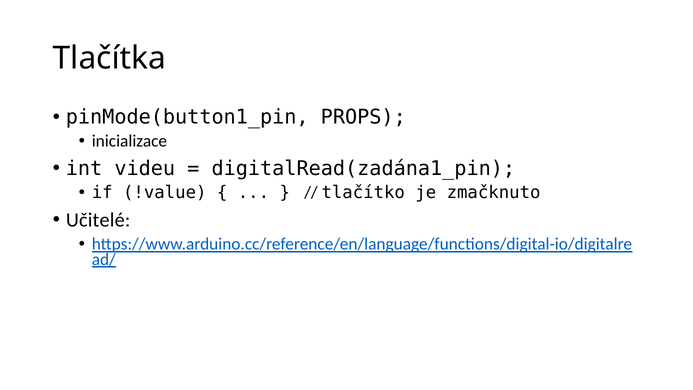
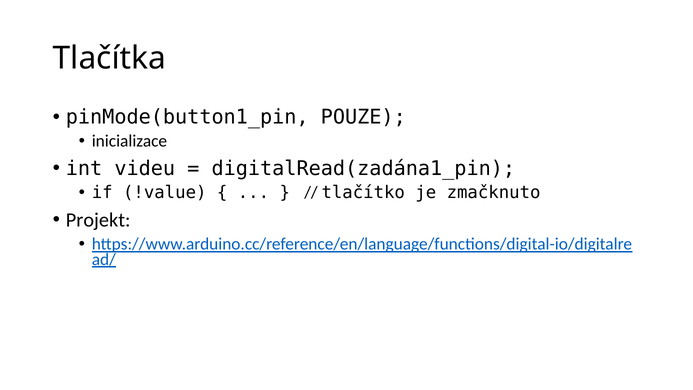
PROPS: PROPS -> POUZE
Učitelé: Učitelé -> Projekt
